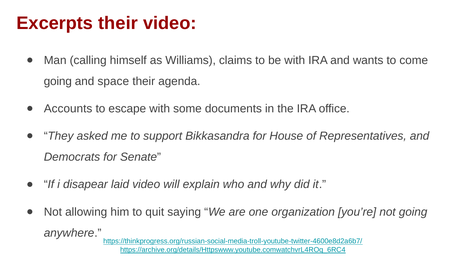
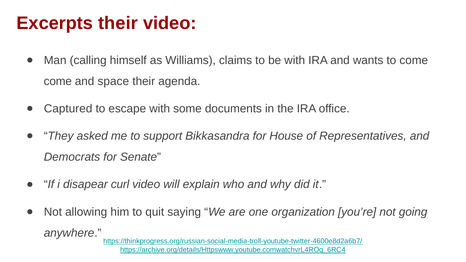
going at (58, 81): going -> come
Accounts: Accounts -> Captured
laid: laid -> curl
